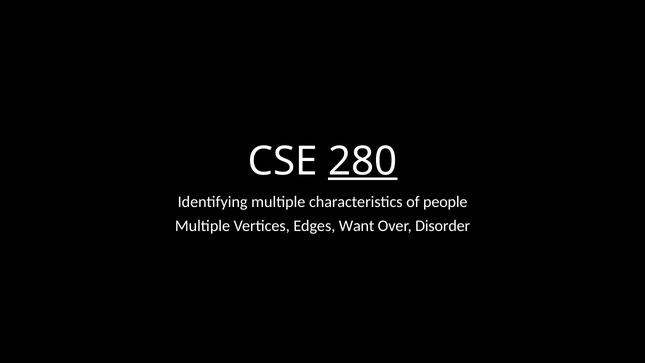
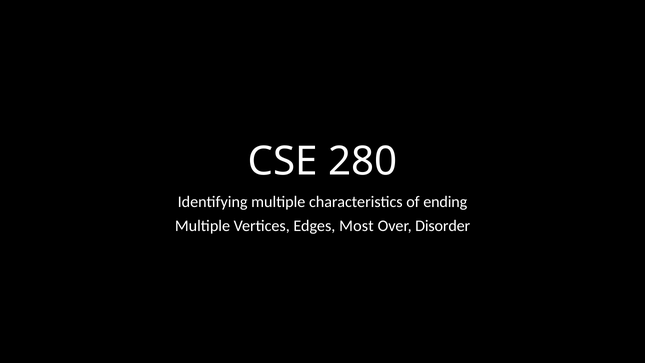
280 underline: present -> none
people: people -> ending
Want: Want -> Most
